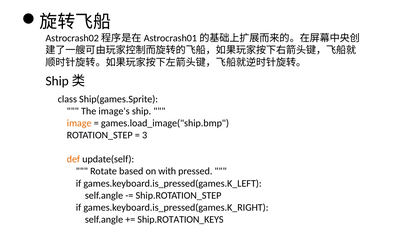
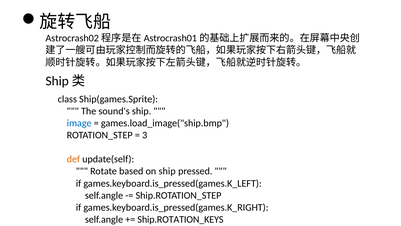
image's: image's -> sound's
image colour: orange -> blue
on with: with -> ship
